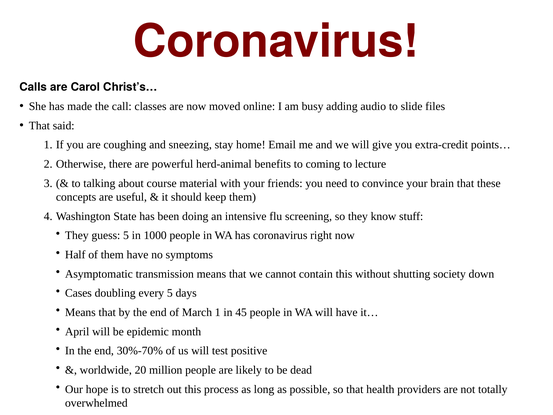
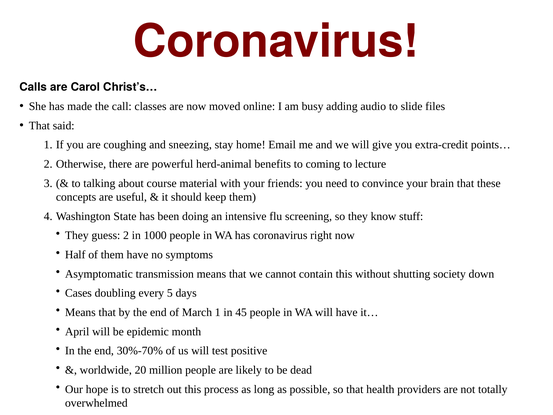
guess 5: 5 -> 2
